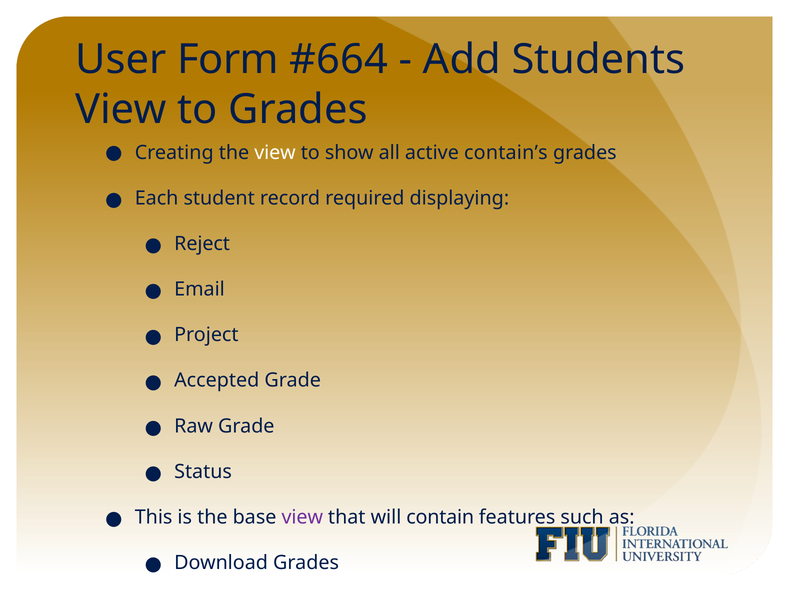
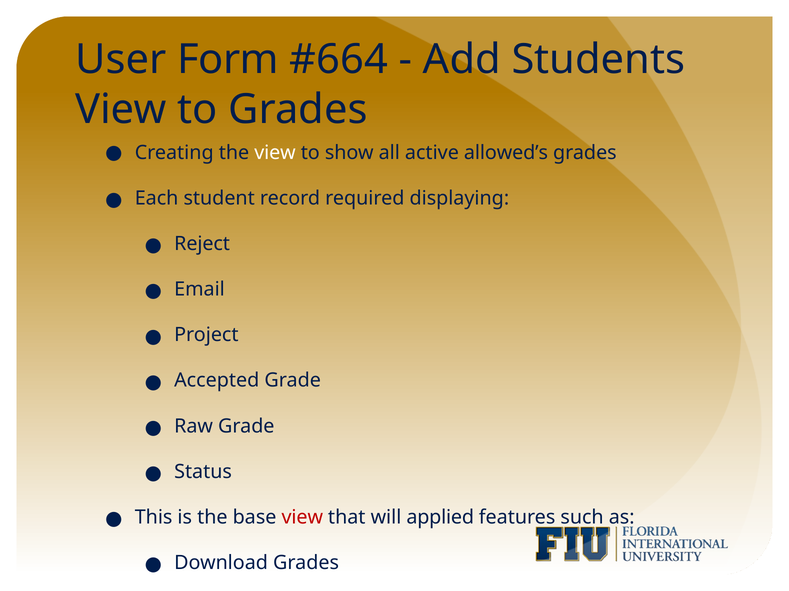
contain’s: contain’s -> allowed’s
view at (302, 518) colour: purple -> red
contain: contain -> applied
